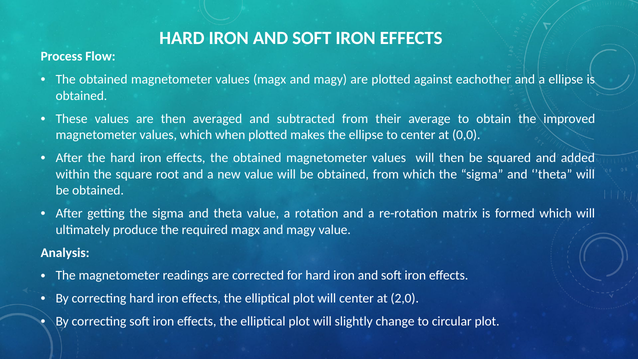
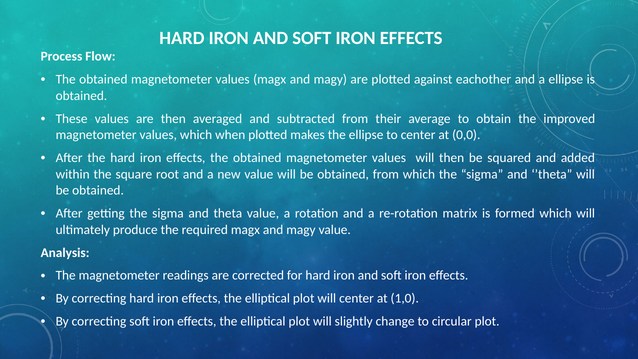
2,0: 2,0 -> 1,0
